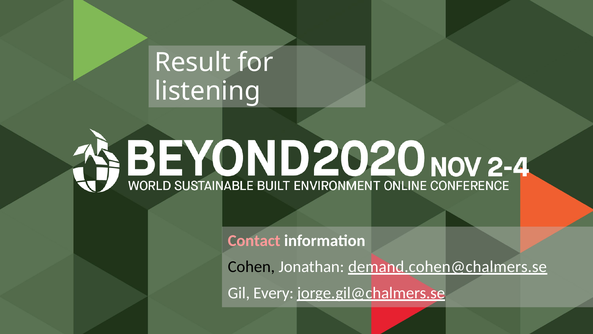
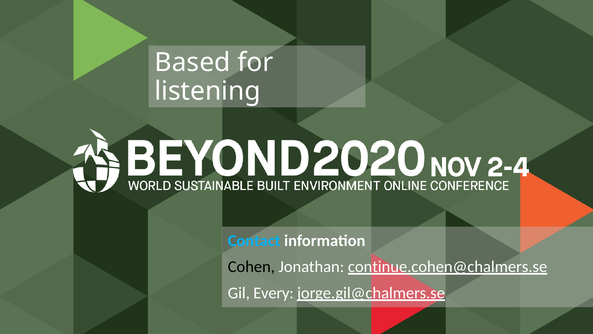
Result: Result -> Based
Contact colour: pink -> light blue
demand.cohen@chalmers.se: demand.cohen@chalmers.se -> continue.cohen@chalmers.se
